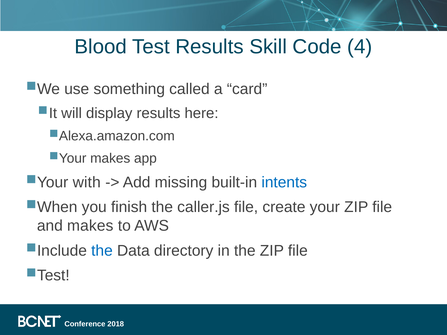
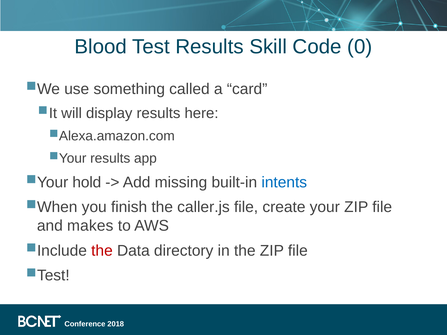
4: 4 -> 0
makes at (110, 158): makes -> results
with: with -> hold
the at (102, 251) colour: blue -> red
